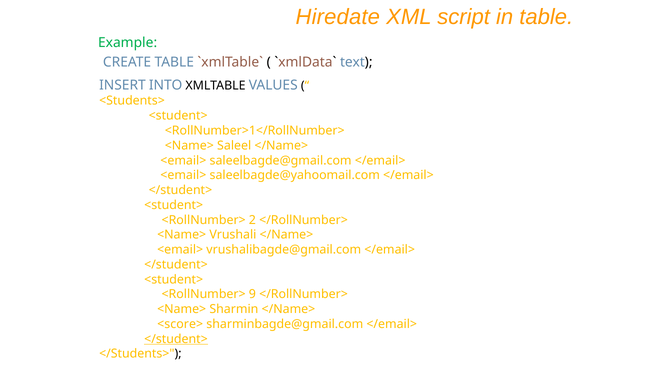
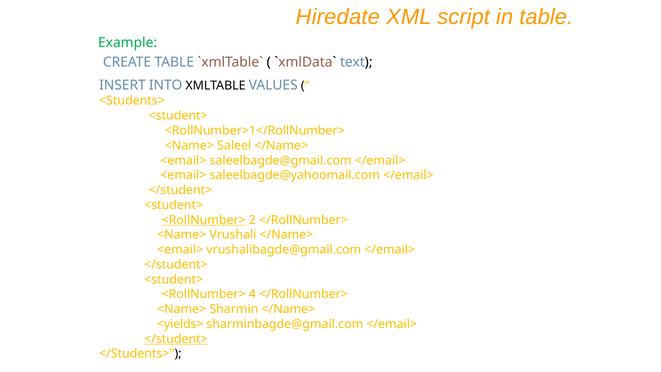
<RollNumber> at (204, 220) underline: none -> present
9: 9 -> 4
<score>: <score> -> <yields>
